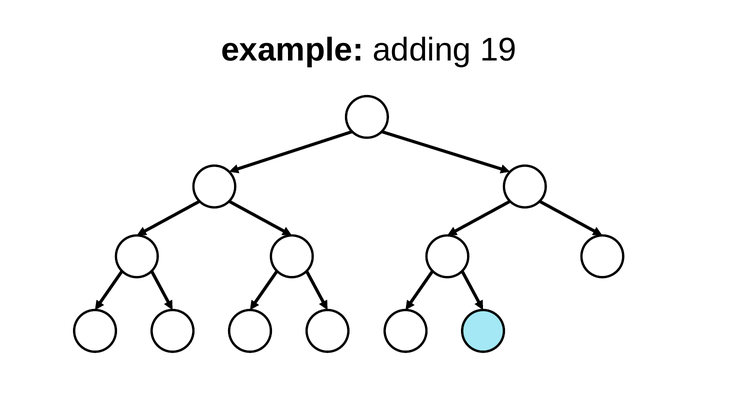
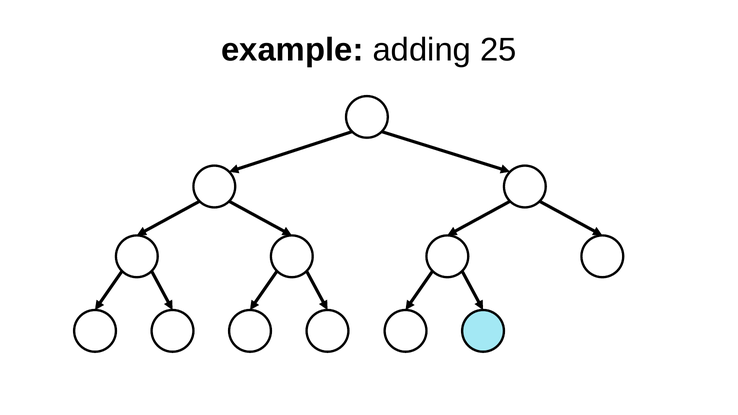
19: 19 -> 25
